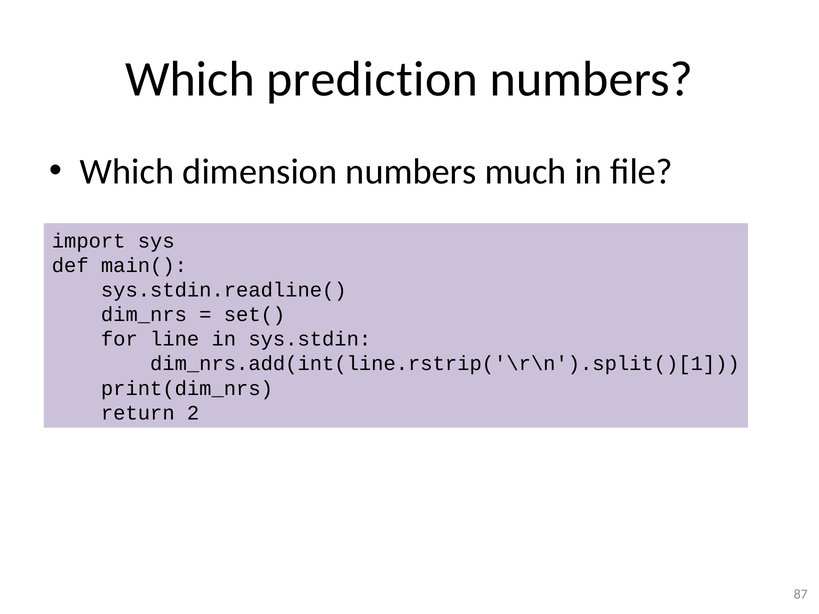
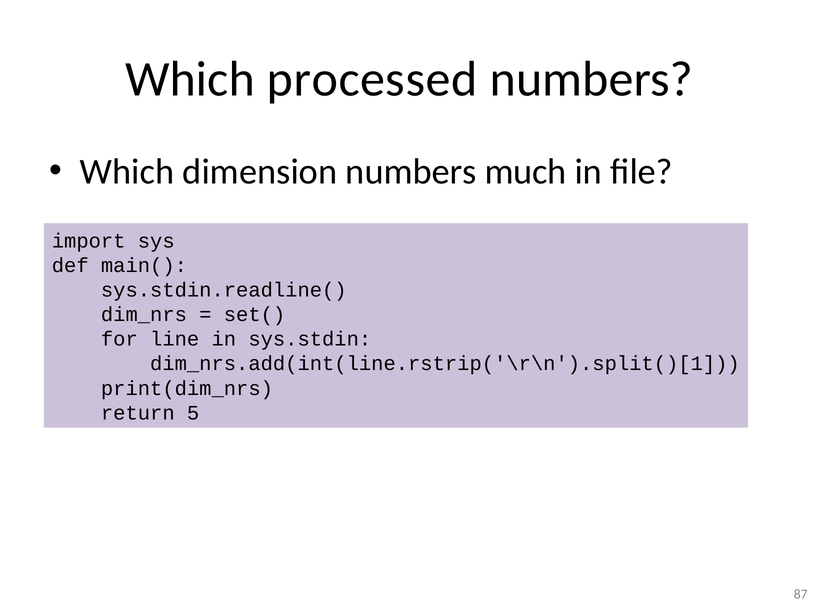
prediction: prediction -> processed
2: 2 -> 5
